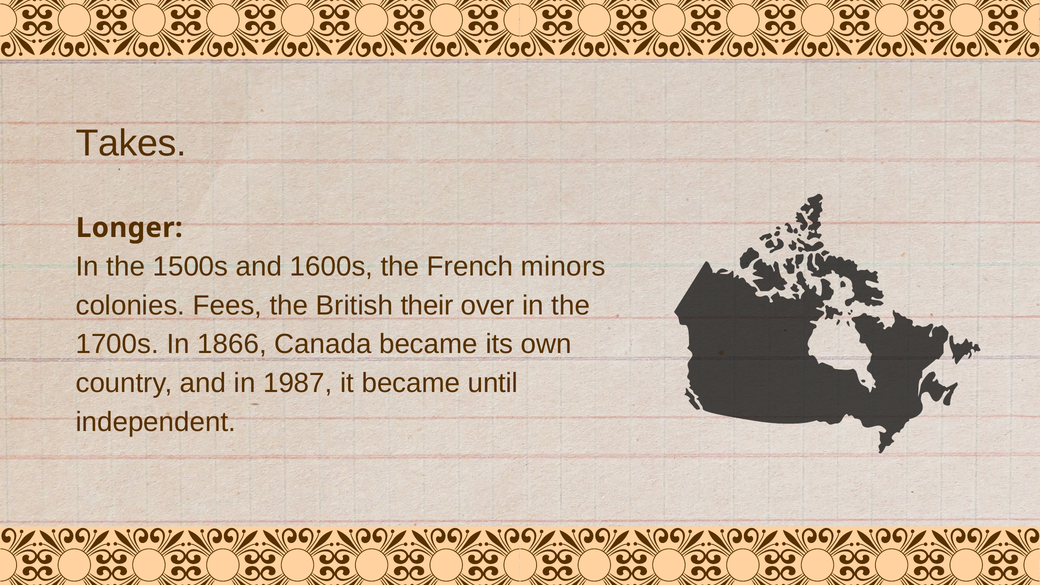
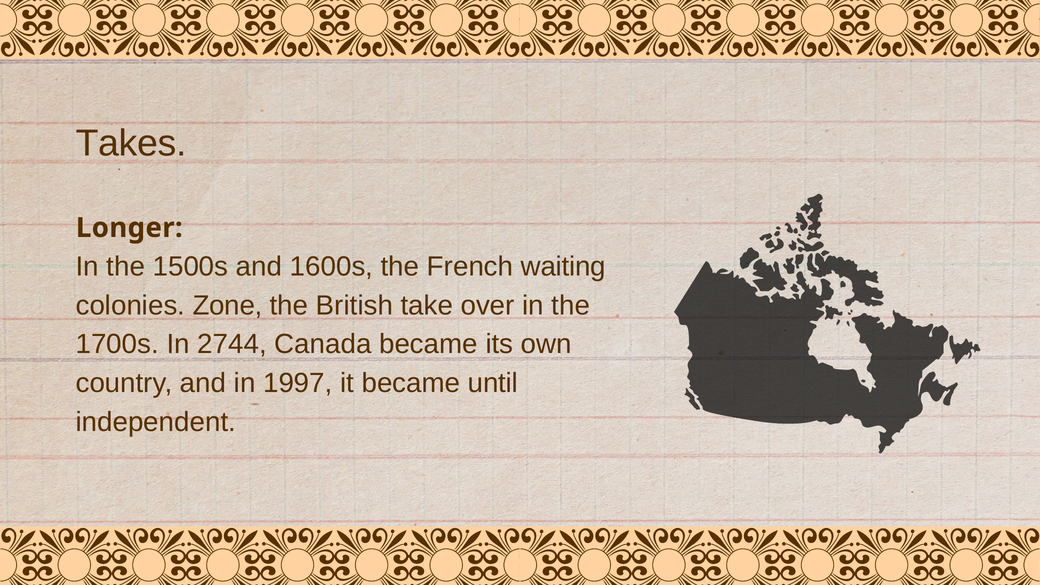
minors: minors -> waiting
Fees: Fees -> Zone
their: their -> take
1866: 1866 -> 2744
1987: 1987 -> 1997
